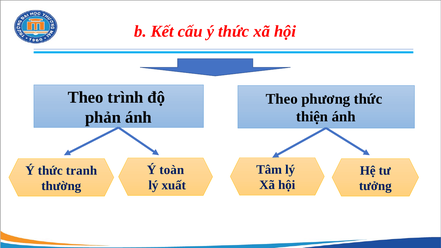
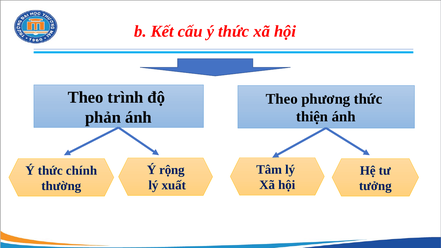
toàn: toàn -> rộng
tranh: tranh -> chính
